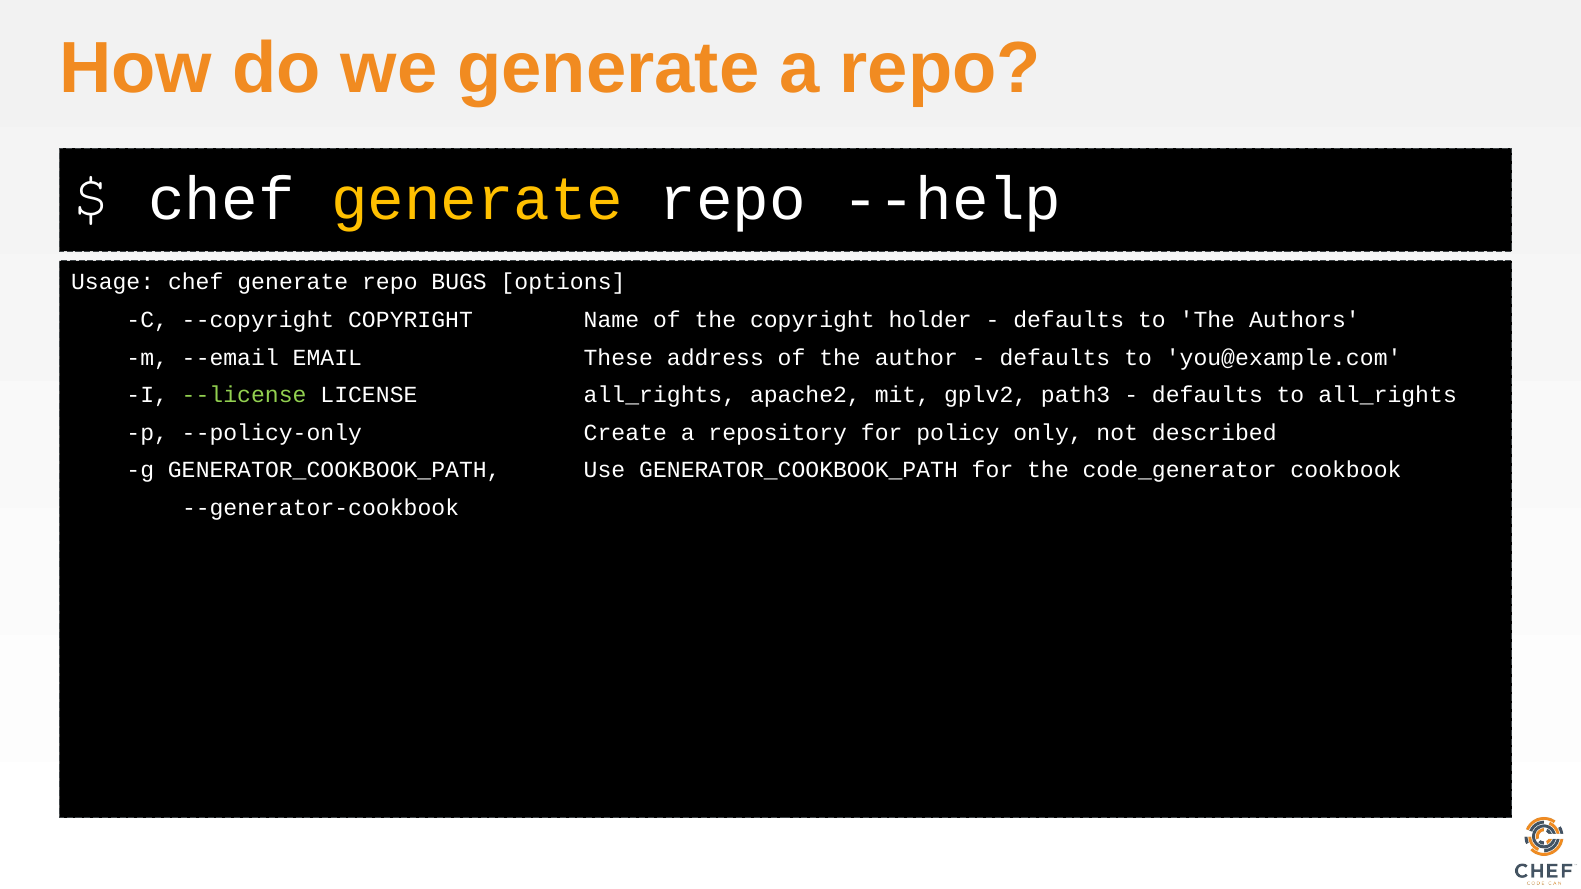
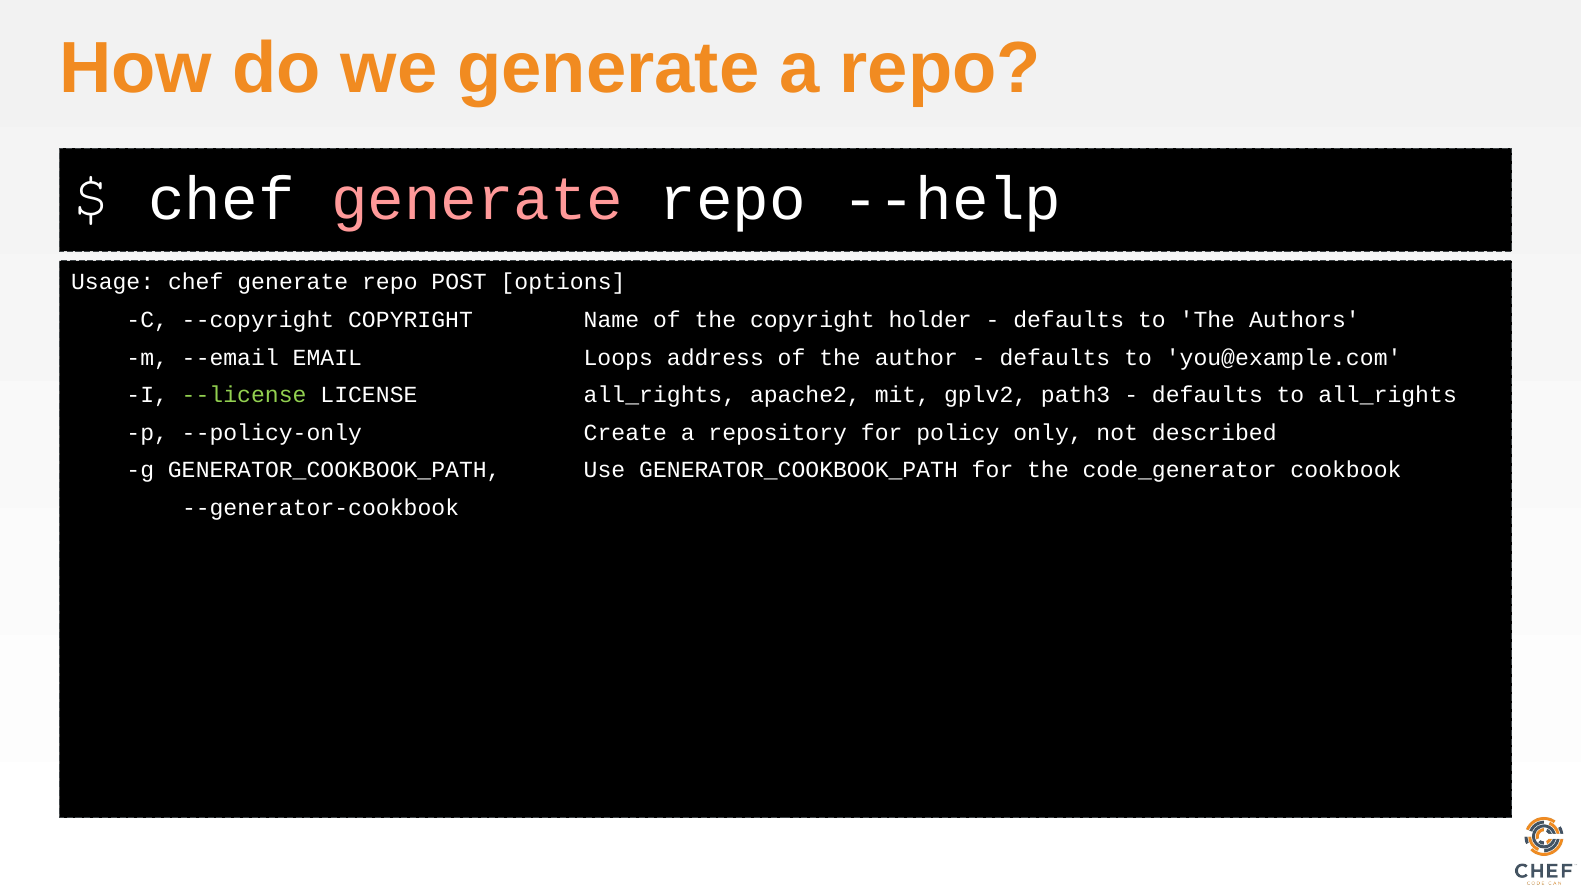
generate at (477, 200) colour: yellow -> pink
BUGS: BUGS -> POST
These: These -> Loops
